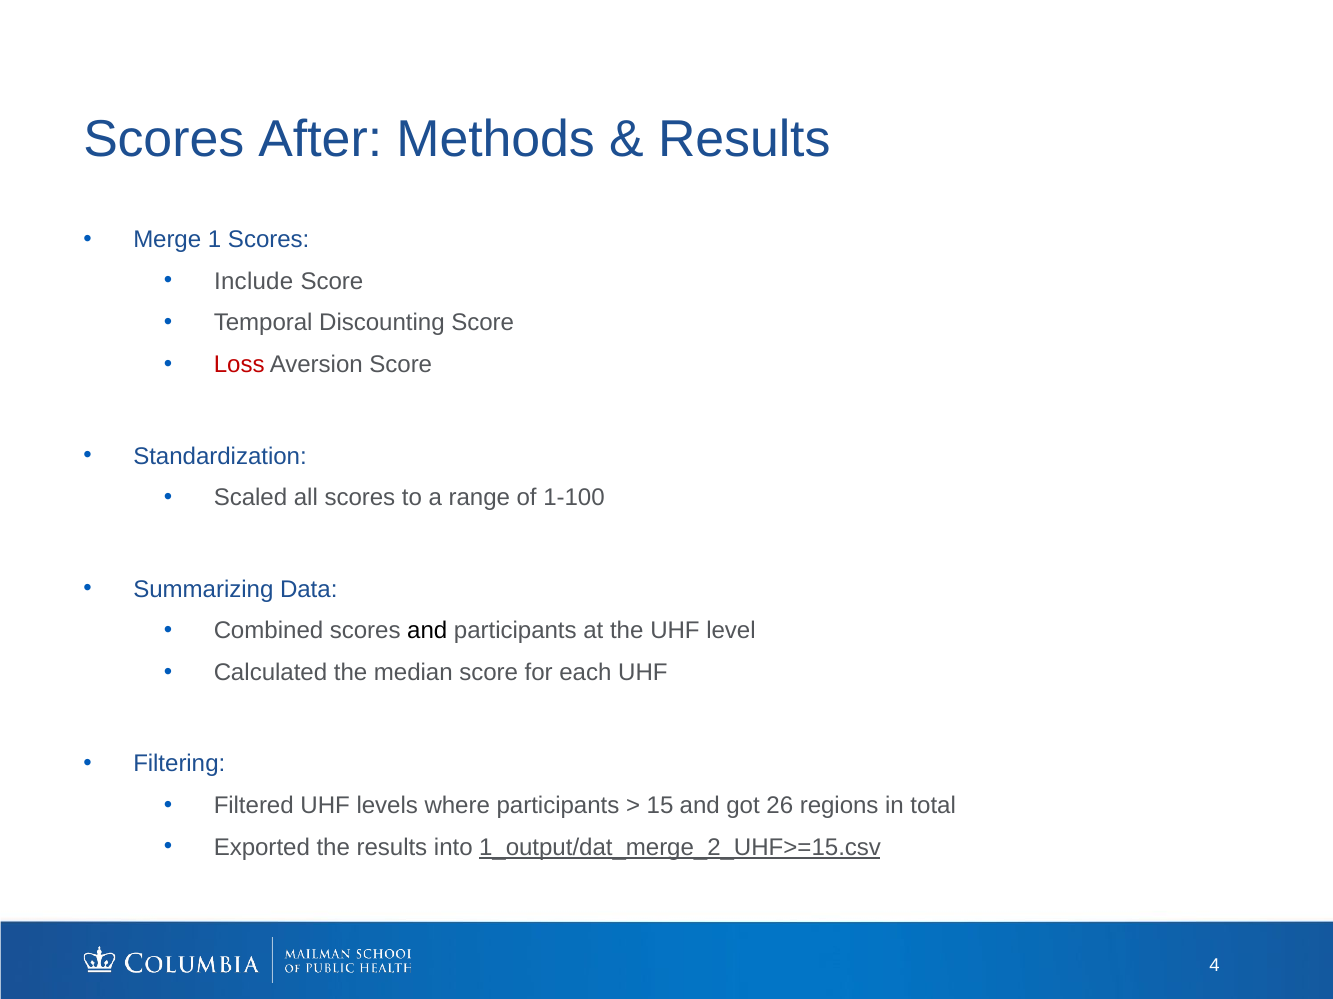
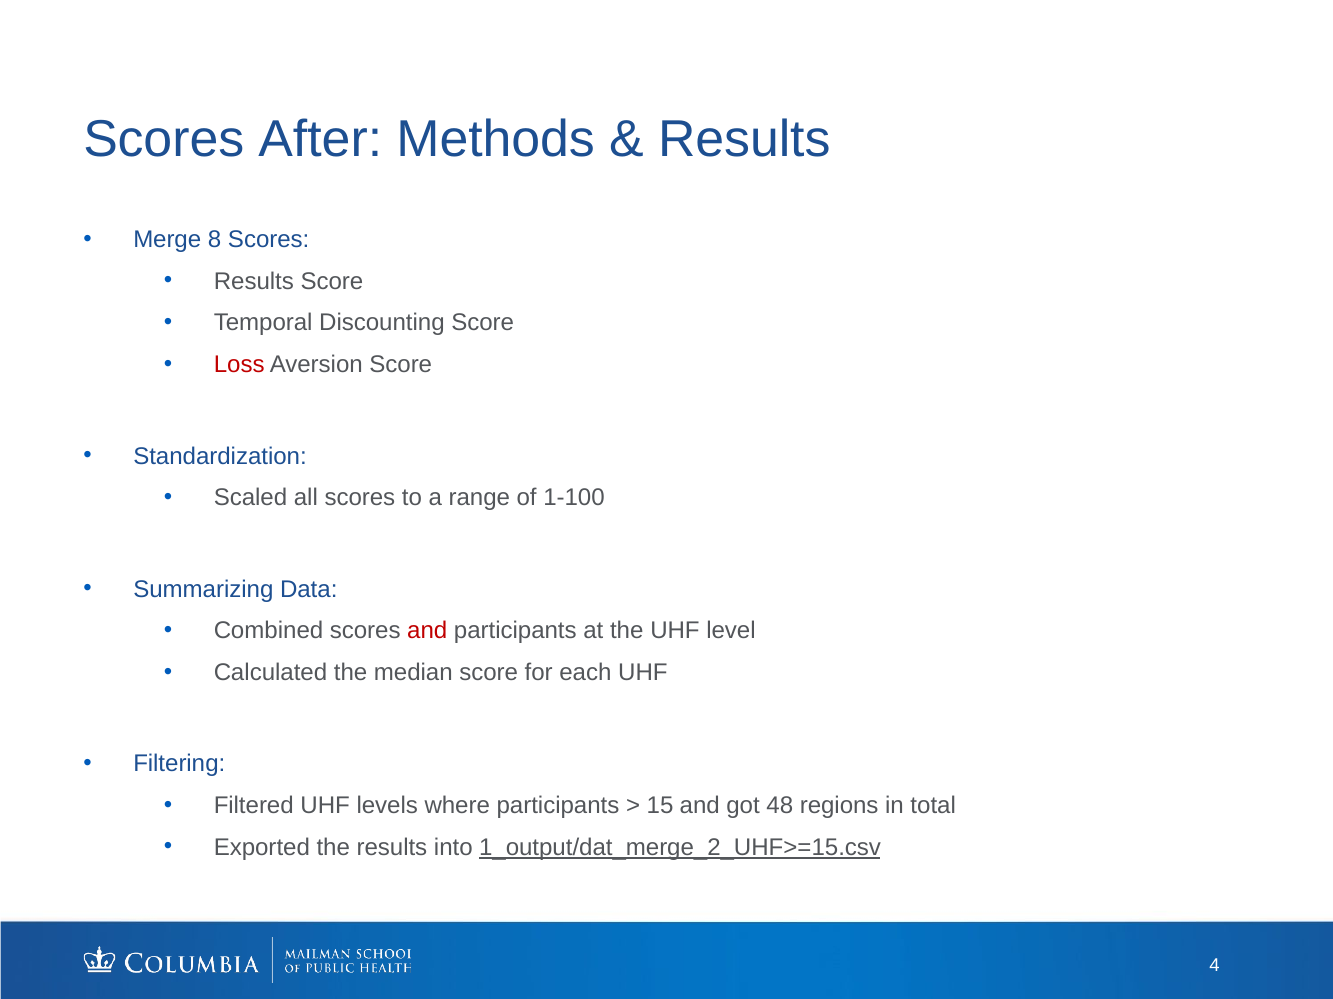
1: 1 -> 8
Include at (254, 282): Include -> Results
and at (427, 631) colour: black -> red
26: 26 -> 48
